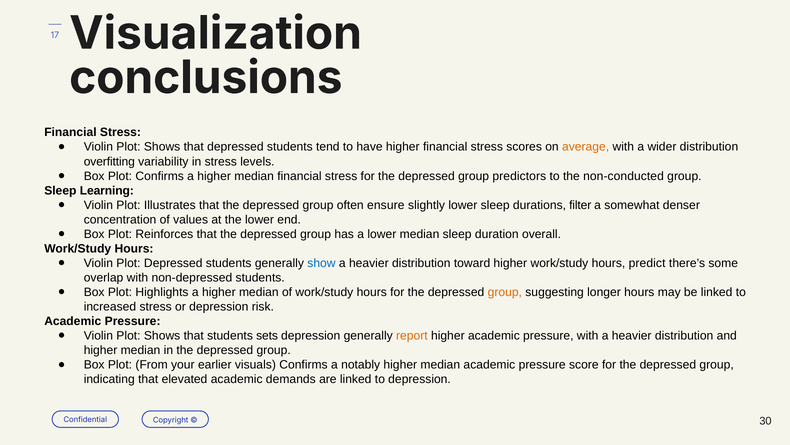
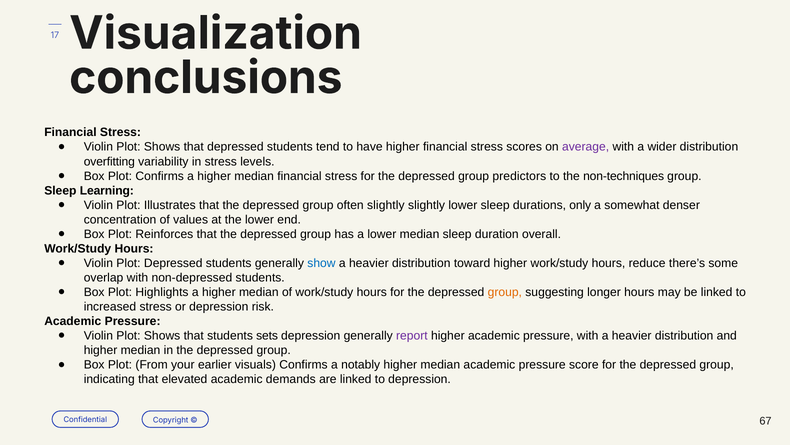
average colour: orange -> purple
non-conducted: non-conducted -> non-techniques
often ensure: ensure -> slightly
filter: filter -> only
predict: predict -> reduce
report colour: orange -> purple
30: 30 -> 67
